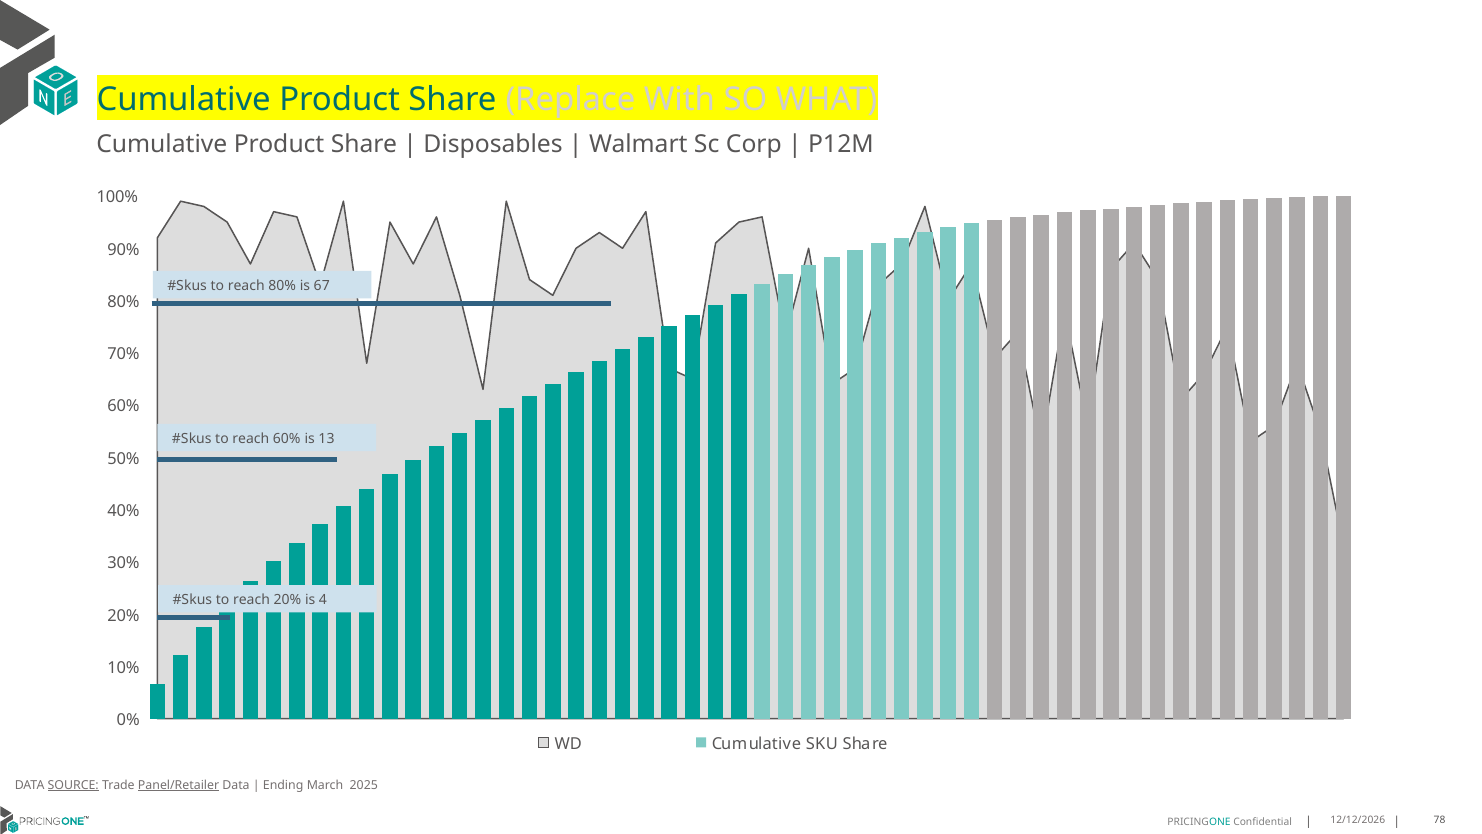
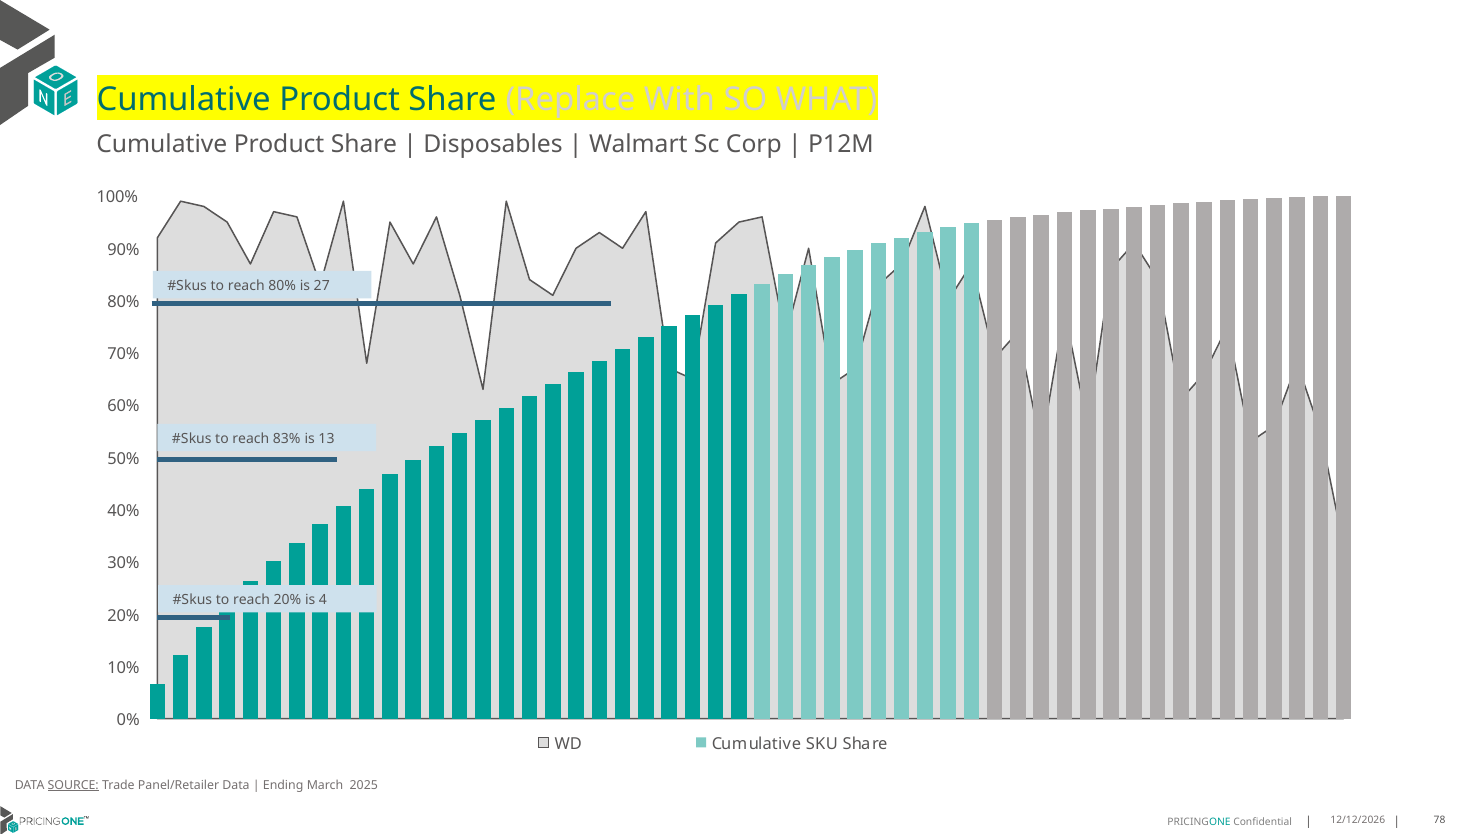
67: 67 -> 27
reach 60%: 60% -> 83%
Panel/Retailer underline: present -> none
